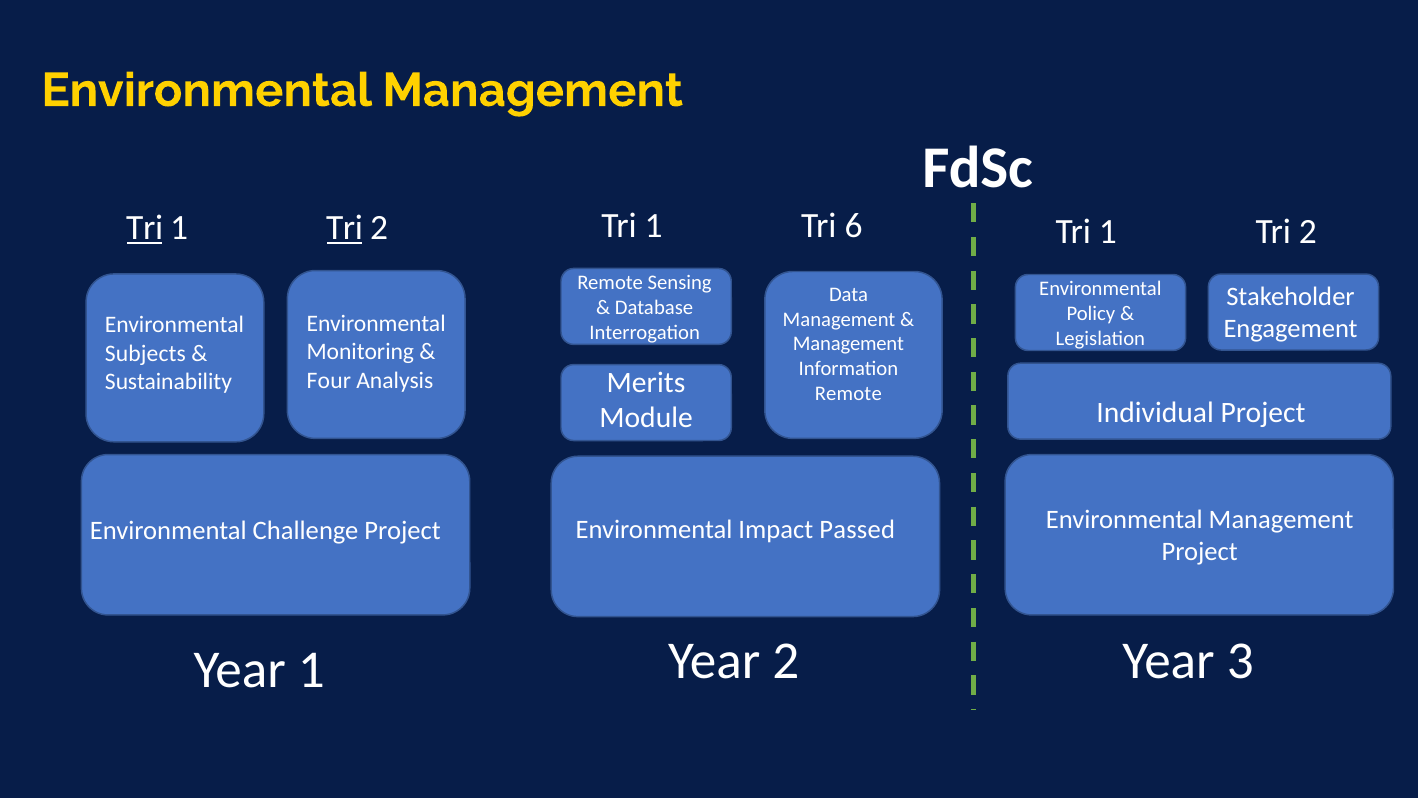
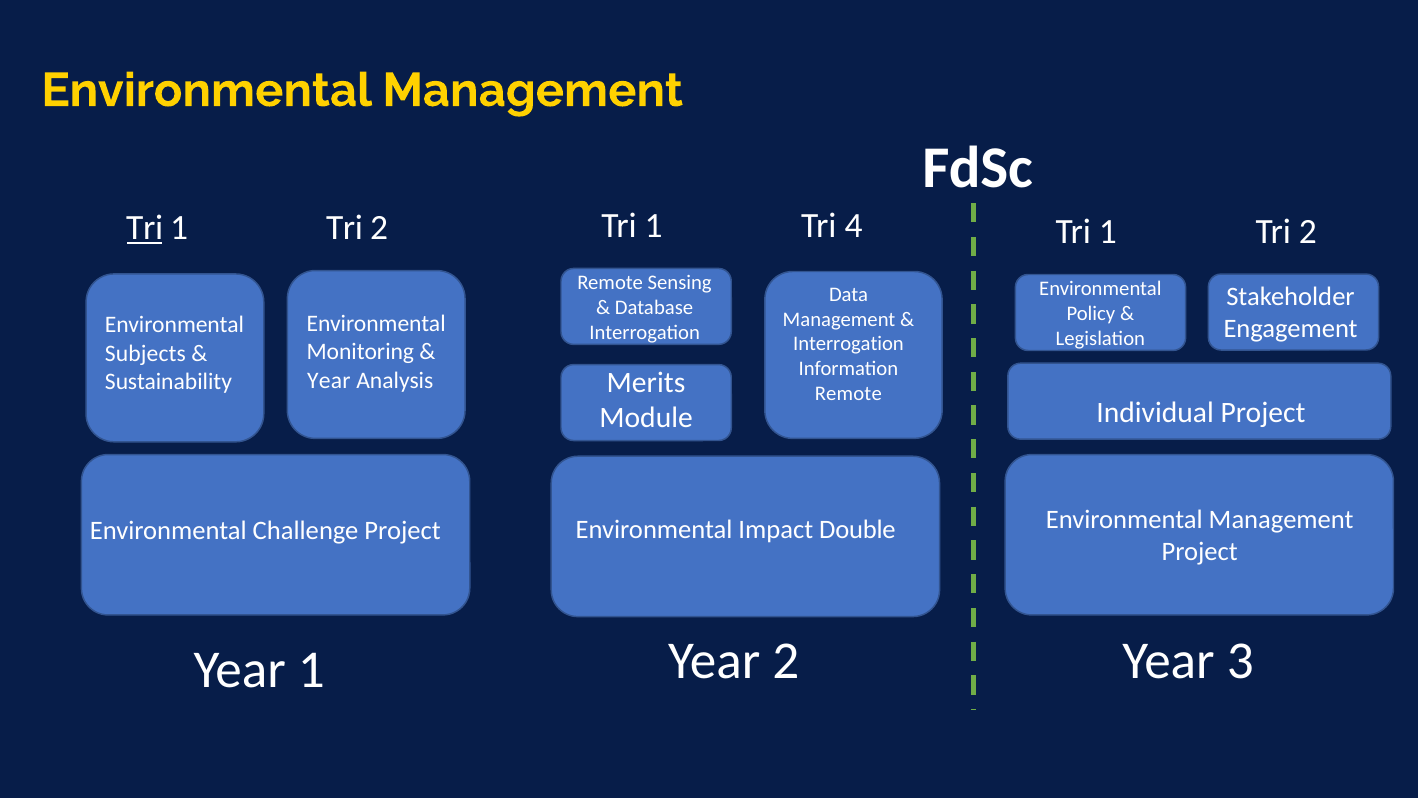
6: 6 -> 4
Tri at (345, 228) underline: present -> none
Management at (849, 344): Management -> Interrogation
Four at (329, 380): Four -> Year
Passed: Passed -> Double
